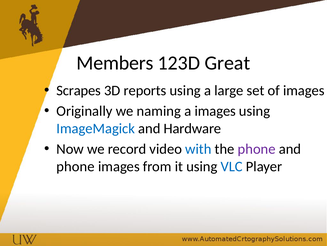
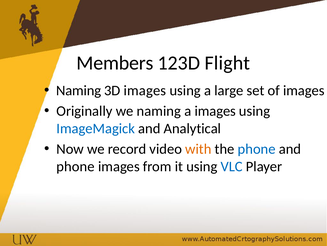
Great: Great -> Flight
Scrapes at (79, 90): Scrapes -> Naming
3D reports: reports -> images
Hardware: Hardware -> Analytical
with colour: blue -> orange
phone at (257, 149) colour: purple -> blue
